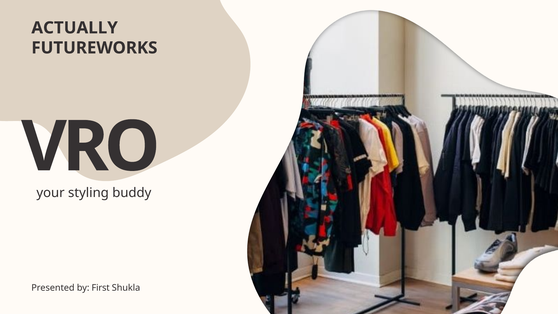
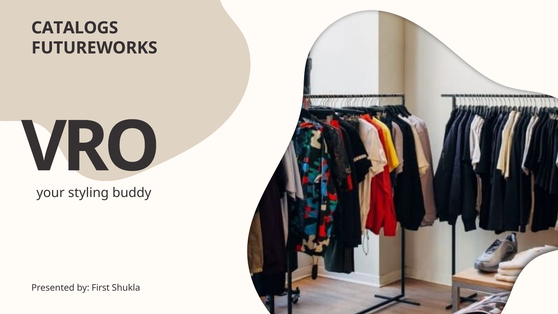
ACTUALLY: ACTUALLY -> CATALOGS
